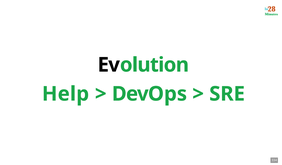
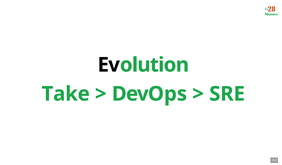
Help: Help -> Take
